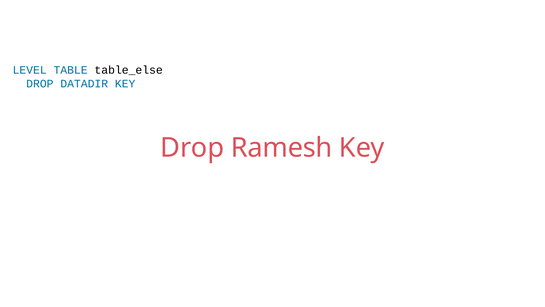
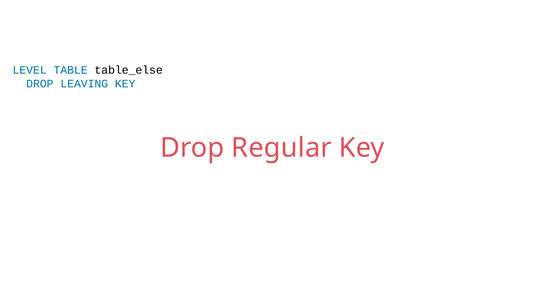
DATADIR: DATADIR -> LEAVING
Ramesh: Ramesh -> Regular
